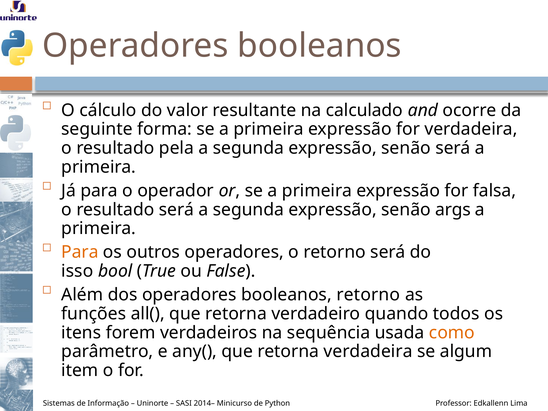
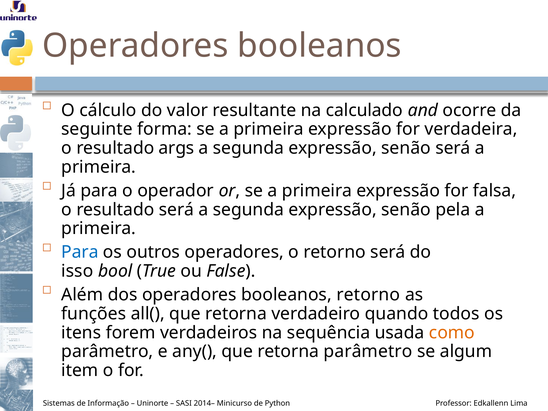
pela: pela -> args
args: args -> pela
Para at (80, 252) colour: orange -> blue
retorna verdadeira: verdadeira -> parâmetro
